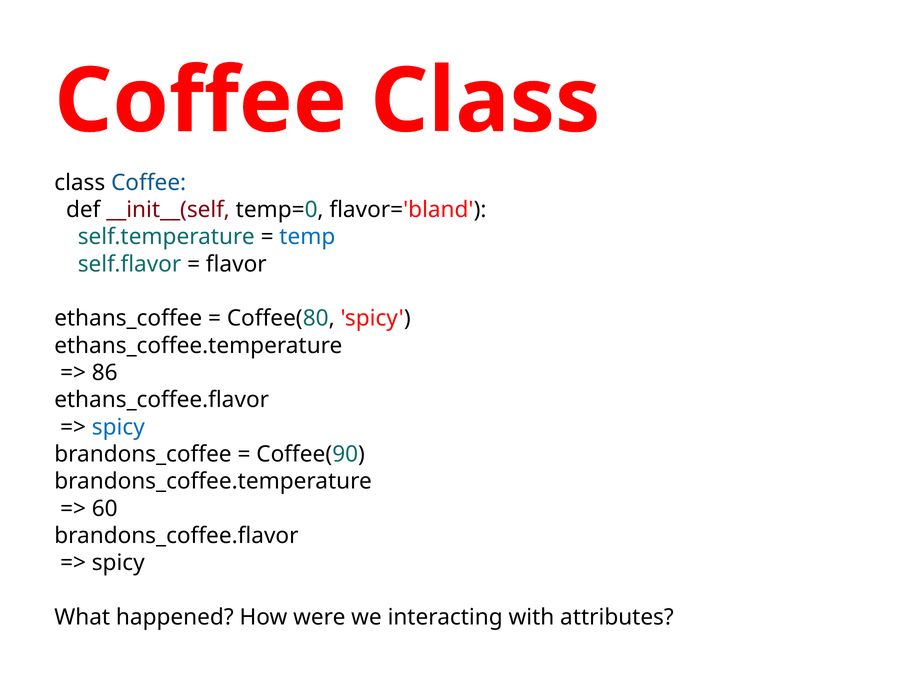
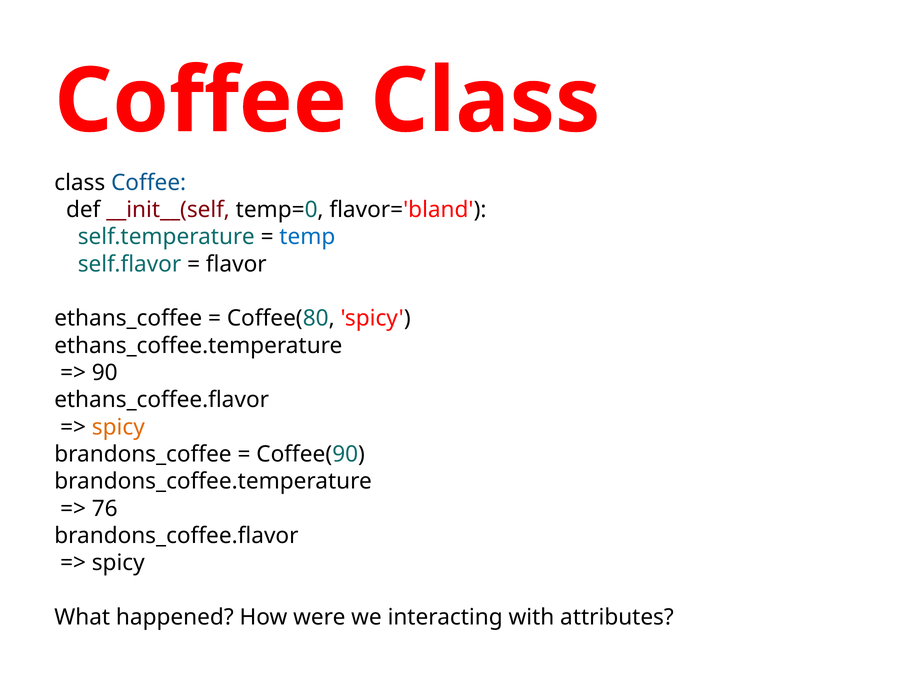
86: 86 -> 90
spicy at (118, 427) colour: blue -> orange
60: 60 -> 76
